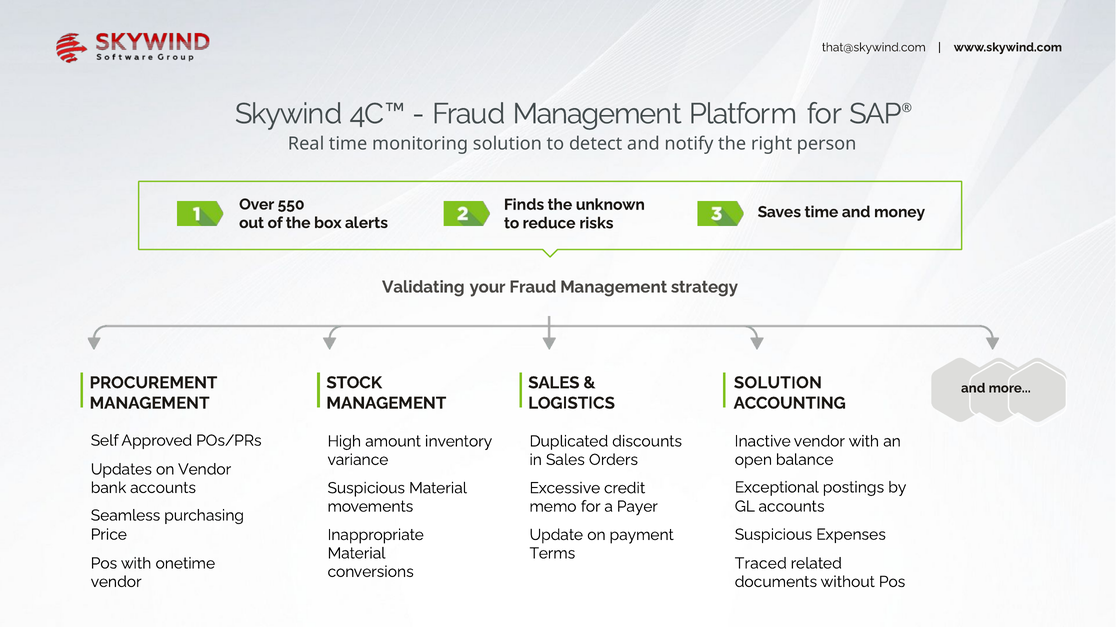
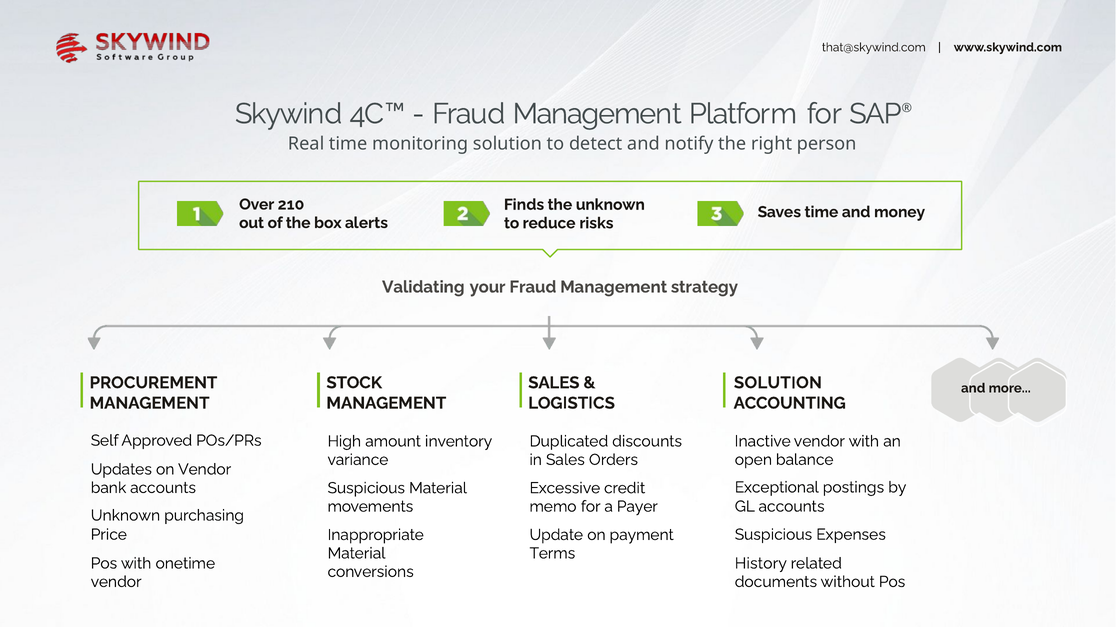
550: 550 -> 210
Seamless at (125, 516): Seamless -> Unknown
Traced: Traced -> History
